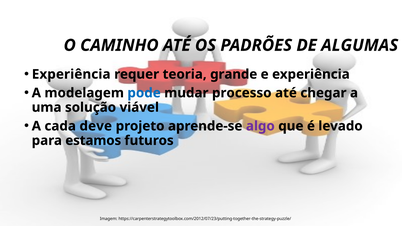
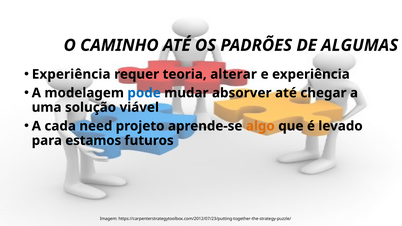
grande: grande -> alterar
processo: processo -> absorver
deve: deve -> need
algo colour: purple -> orange
